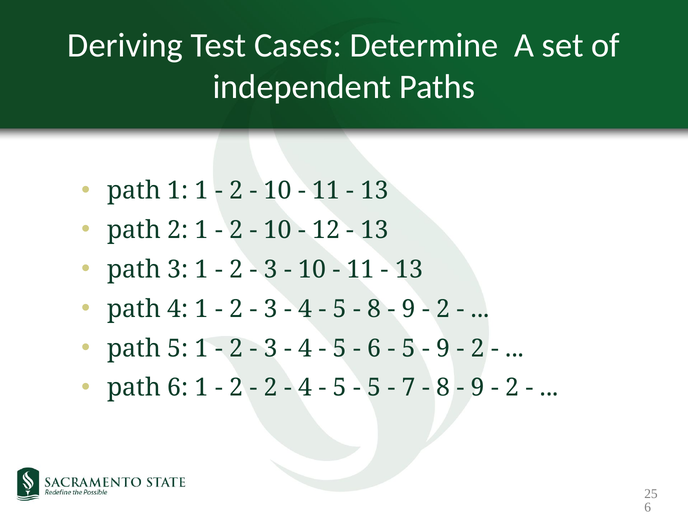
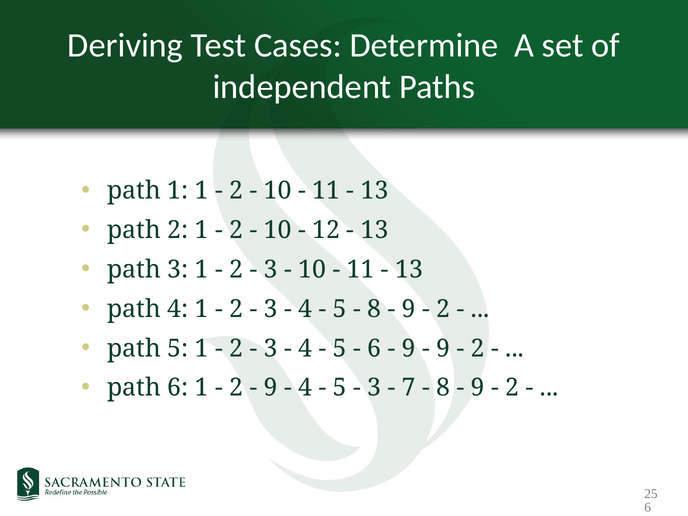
5 at (409, 348): 5 -> 9
2 at (271, 388): 2 -> 9
5 at (374, 388): 5 -> 3
